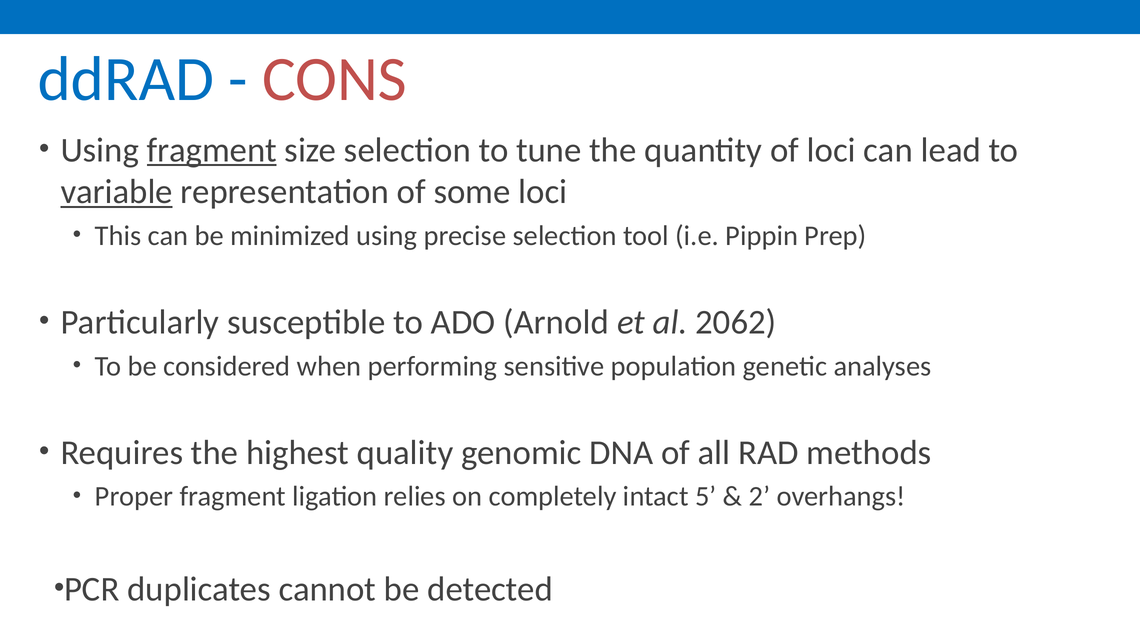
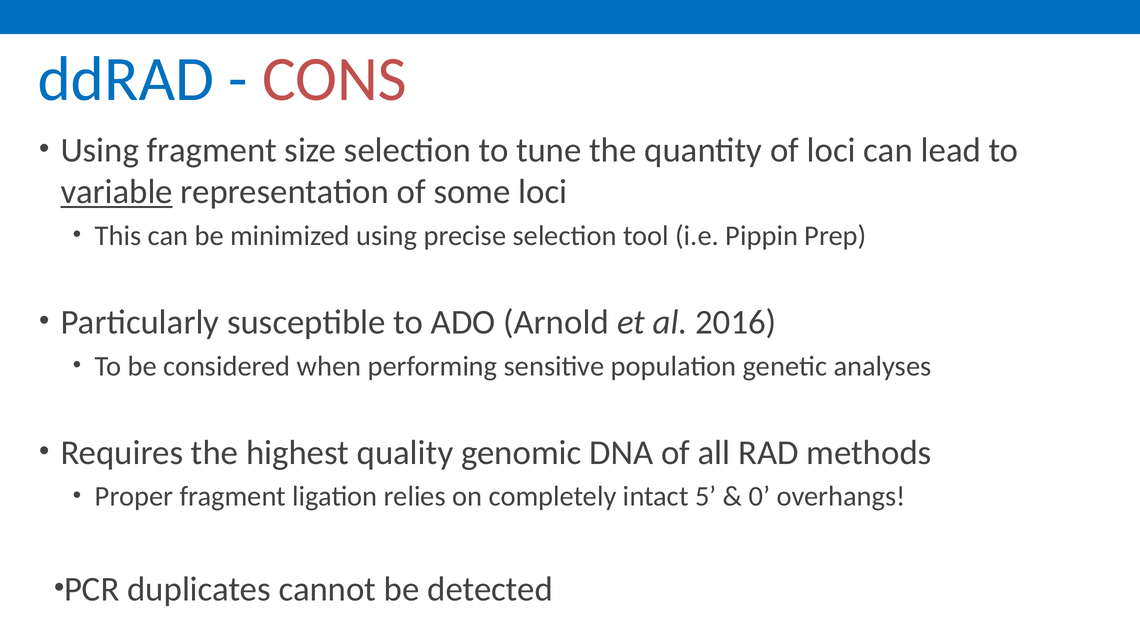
fragment at (212, 150) underline: present -> none
2062: 2062 -> 2016
2: 2 -> 0
